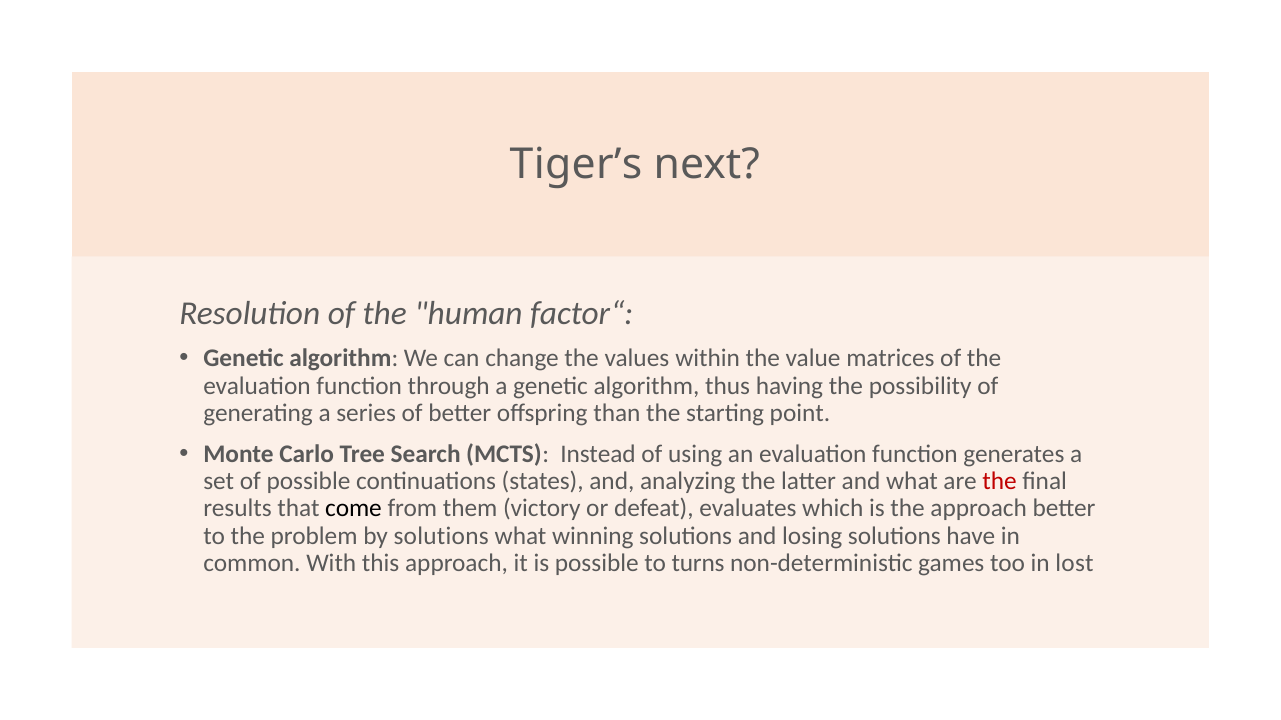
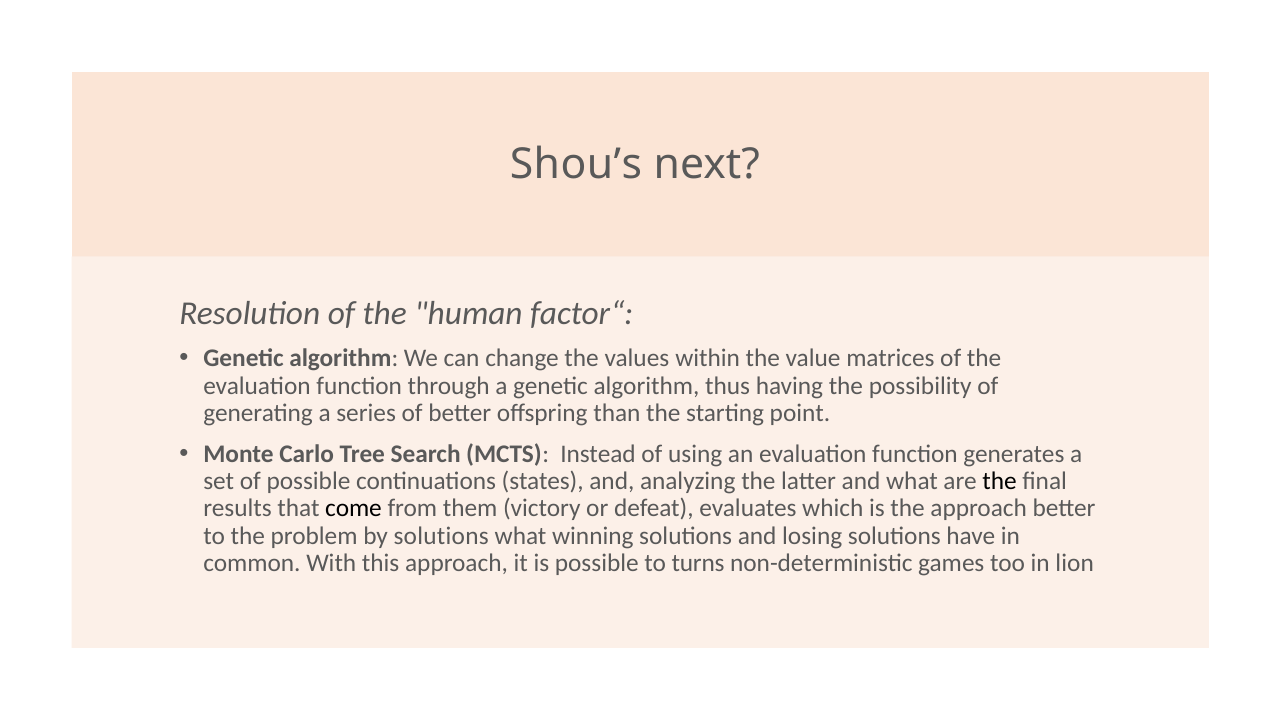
Tiger’s: Tiger’s -> Shou’s
the at (999, 481) colour: red -> black
lost: lost -> lion
